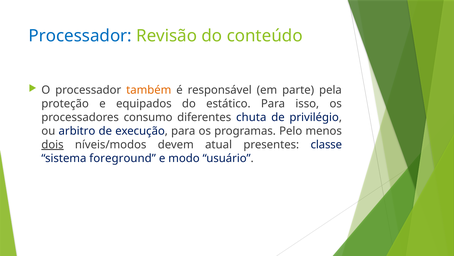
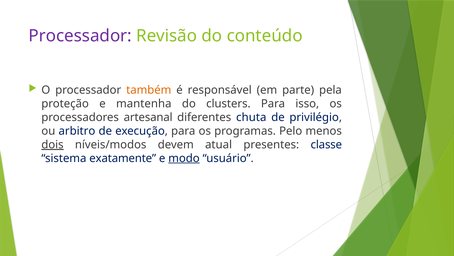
Processador at (80, 36) colour: blue -> purple
equipados: equipados -> mantenha
estático: estático -> clusters
consumo: consumo -> artesanal
foreground: foreground -> exatamente
modo underline: none -> present
